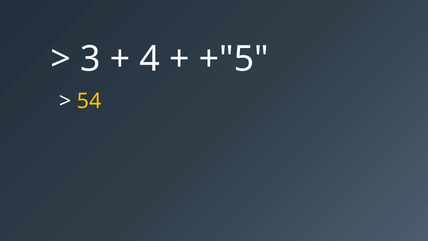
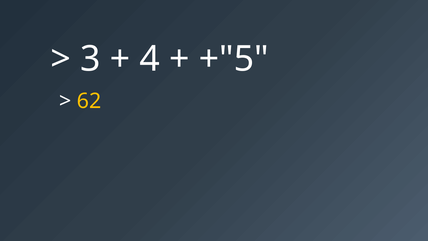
54: 54 -> 62
